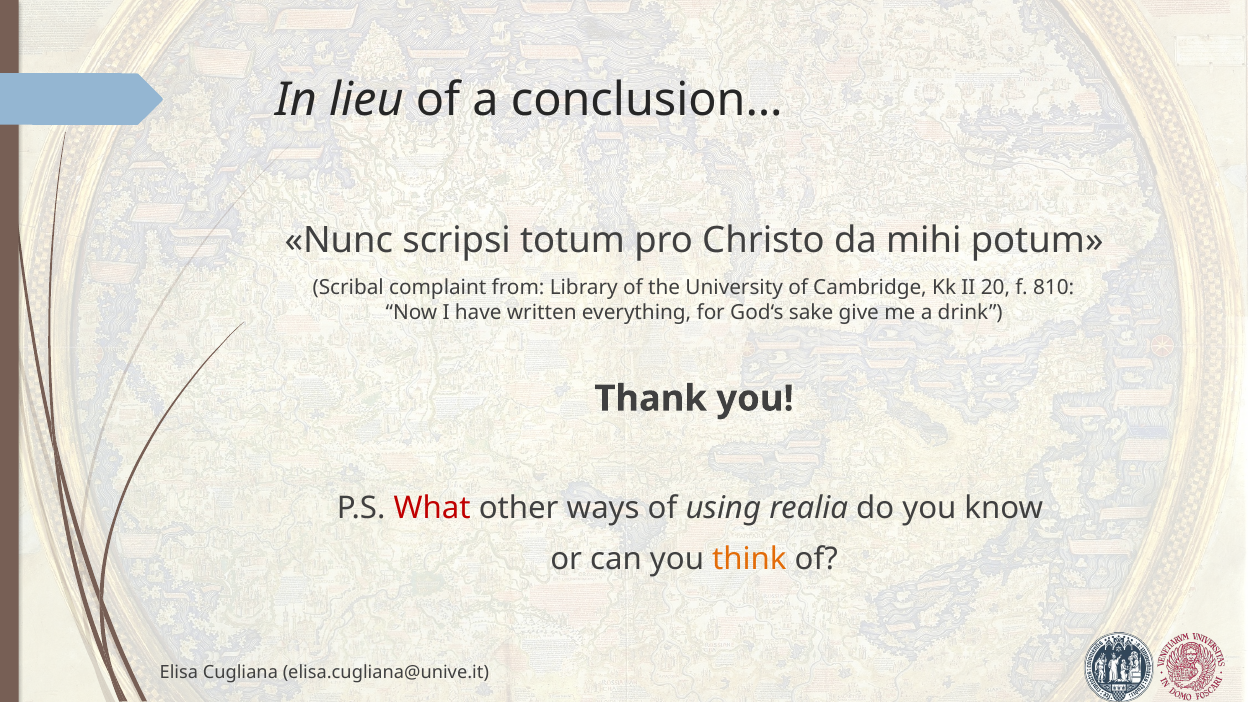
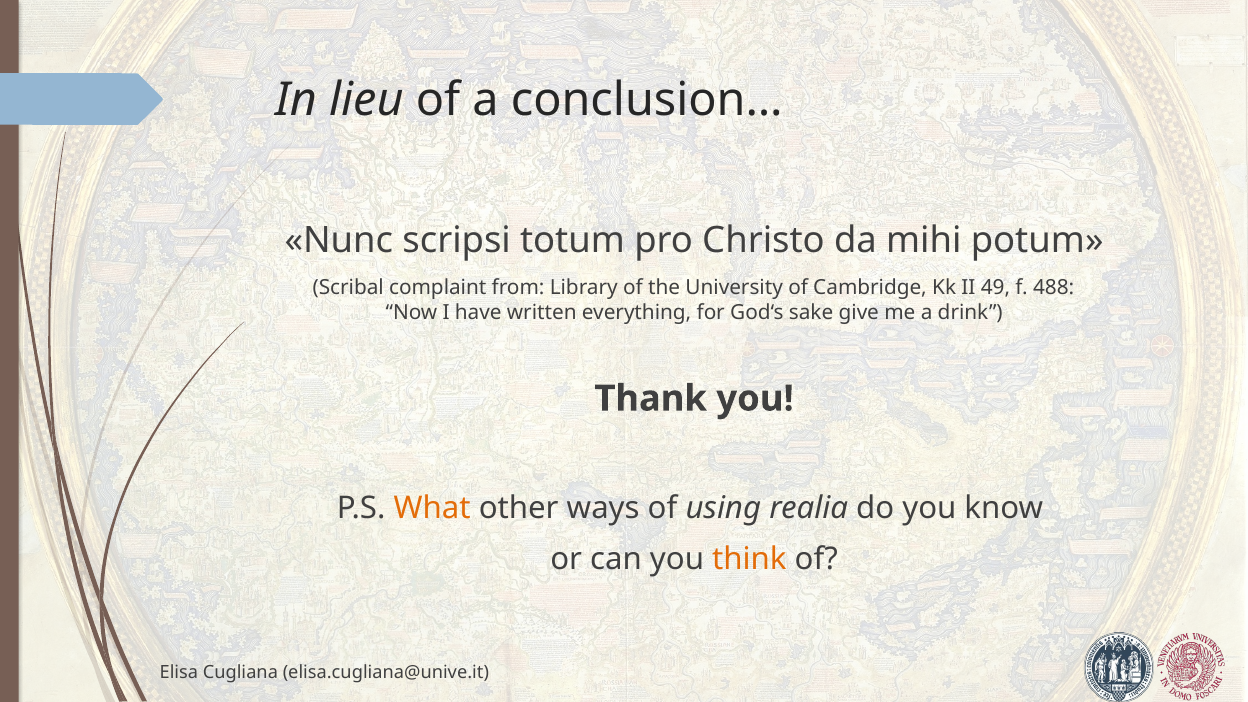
20: 20 -> 49
810: 810 -> 488
What colour: red -> orange
